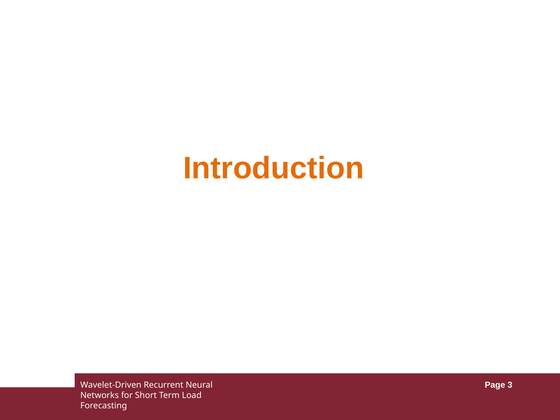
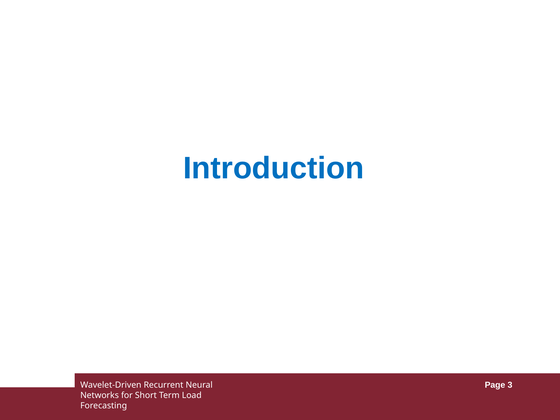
Introduction colour: orange -> blue
